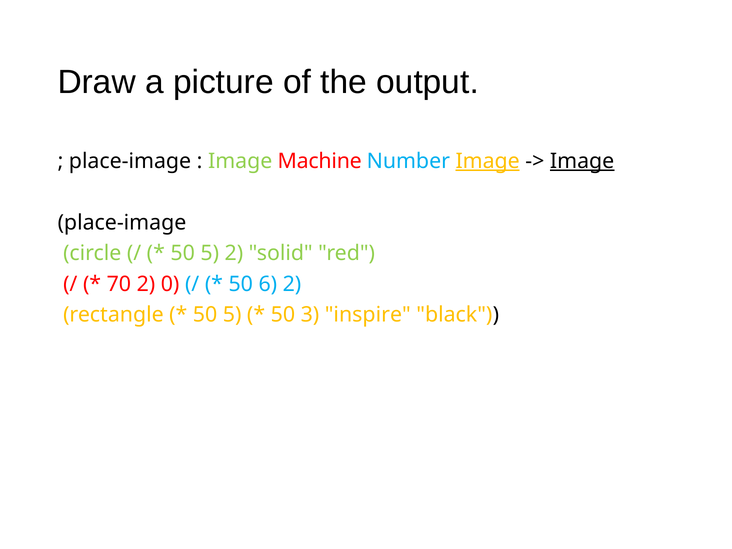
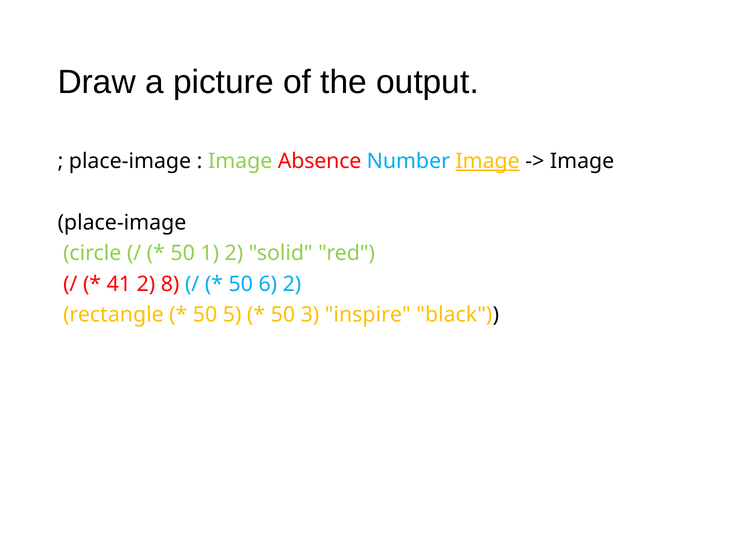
Machine: Machine -> Absence
Image at (582, 161) underline: present -> none
5 at (210, 253): 5 -> 1
70: 70 -> 41
0: 0 -> 8
